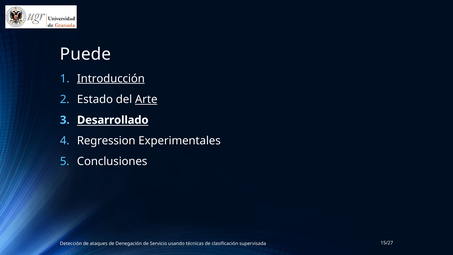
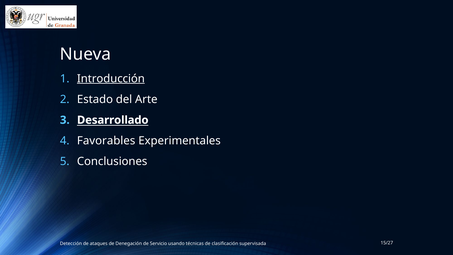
Puede: Puede -> Nueva
Arte underline: present -> none
Regression: Regression -> Favorables
